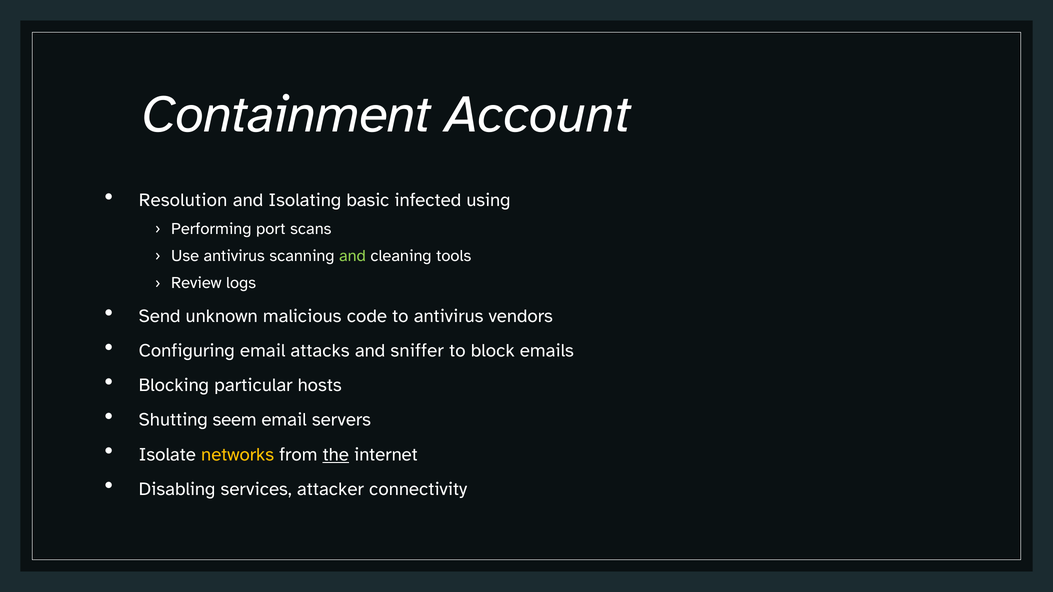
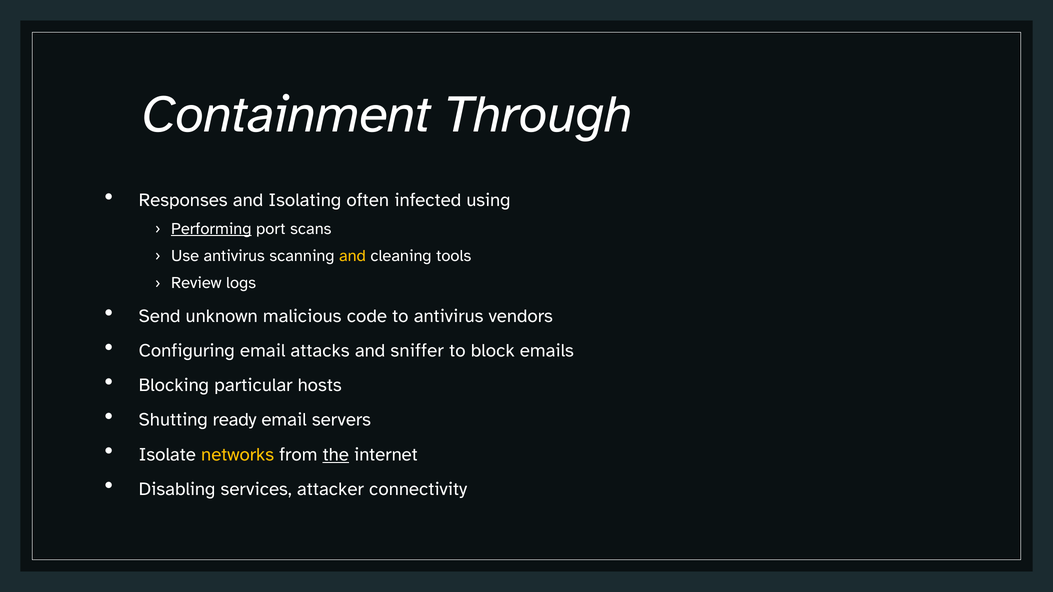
Account: Account -> Through
Resolution: Resolution -> Responses
basic: basic -> often
Performing underline: none -> present
and at (352, 256) colour: light green -> yellow
seem: seem -> ready
